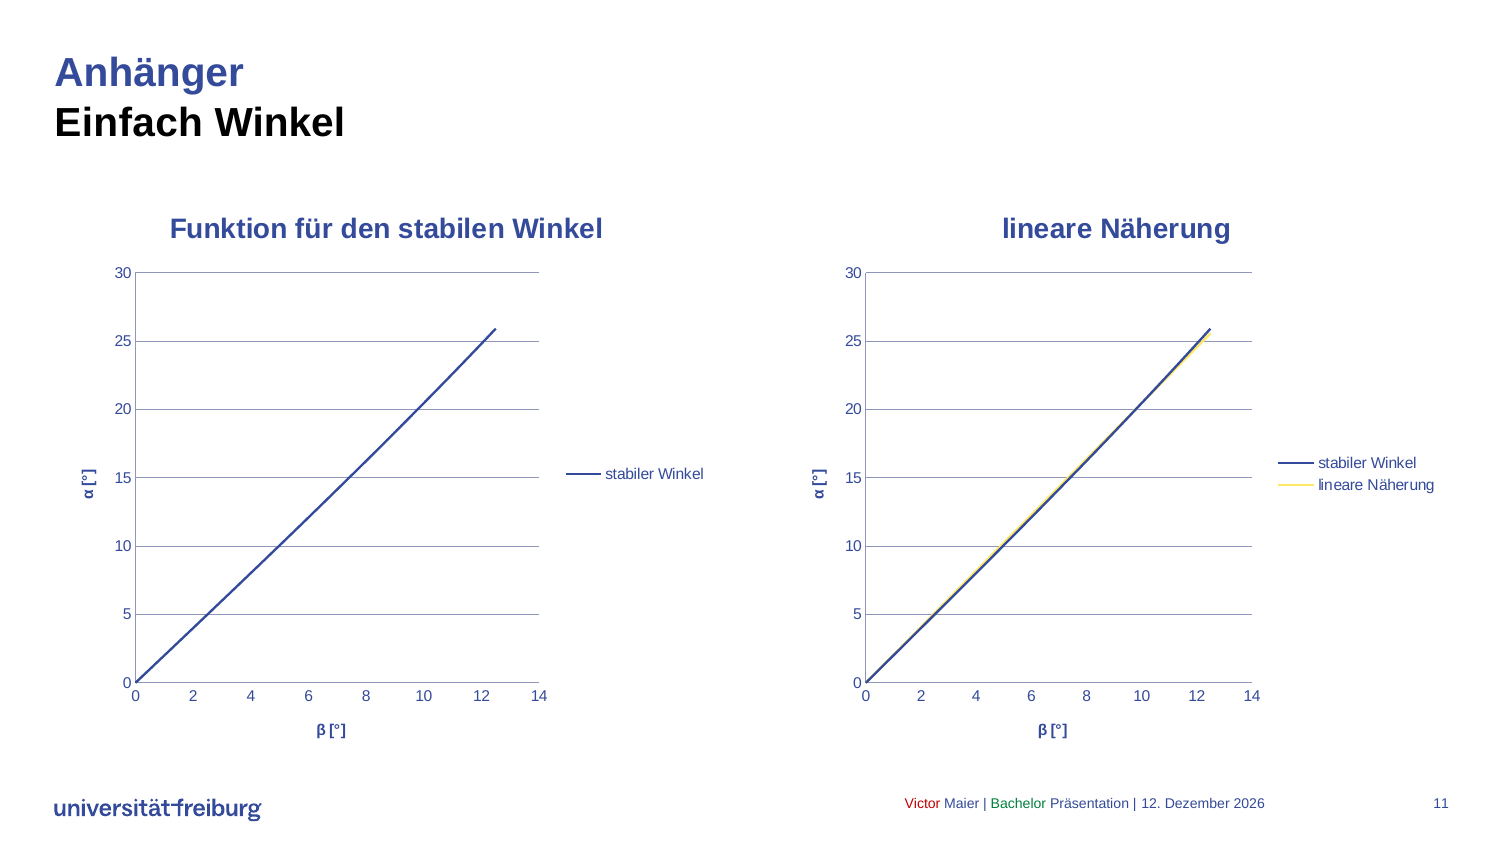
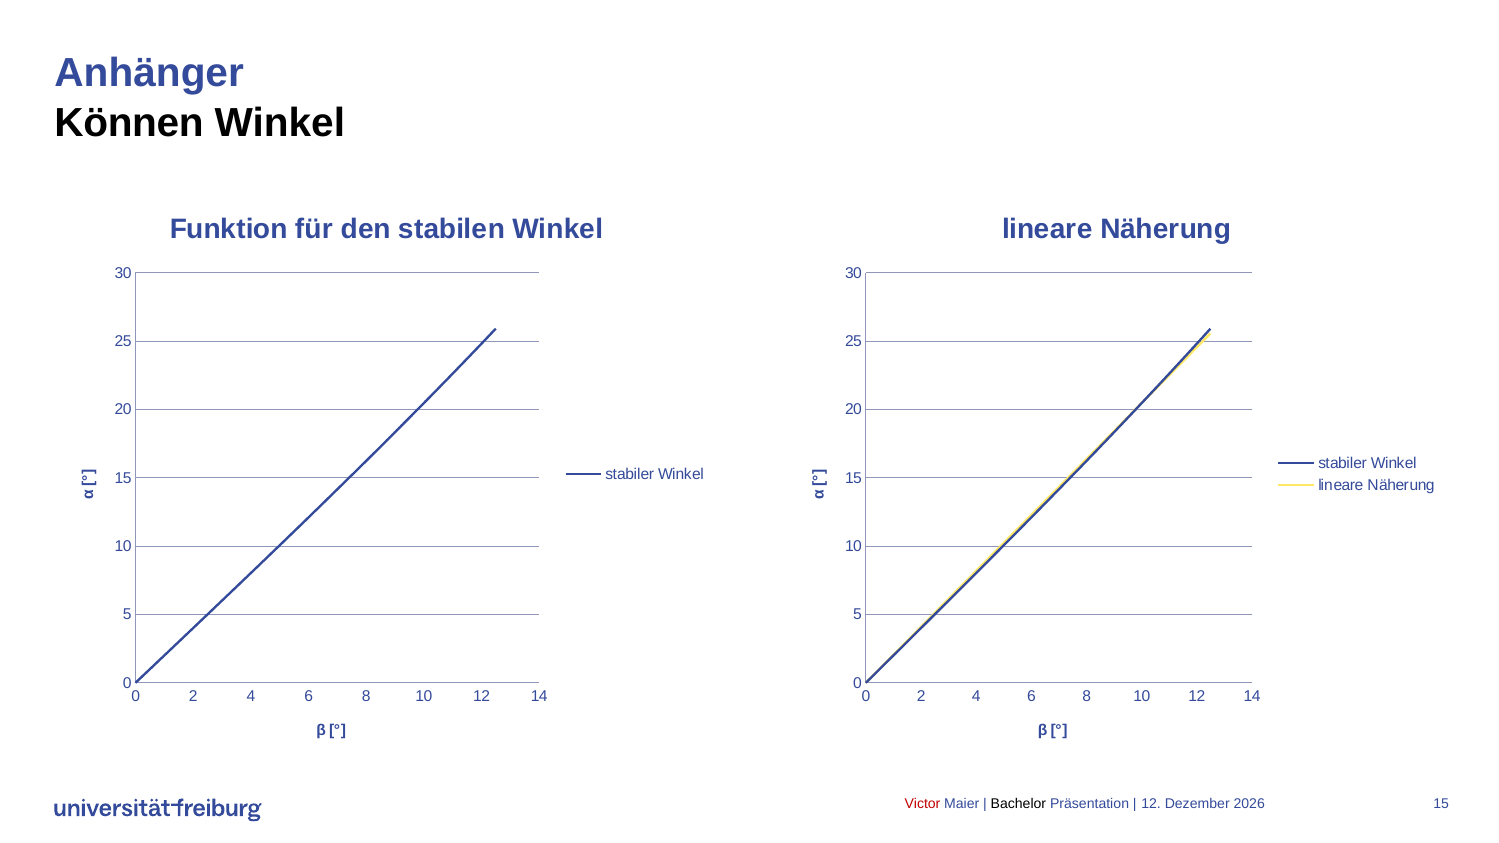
Einfach: Einfach -> Können
Bachelor colour: green -> black
11 at (1441, 804): 11 -> 15
